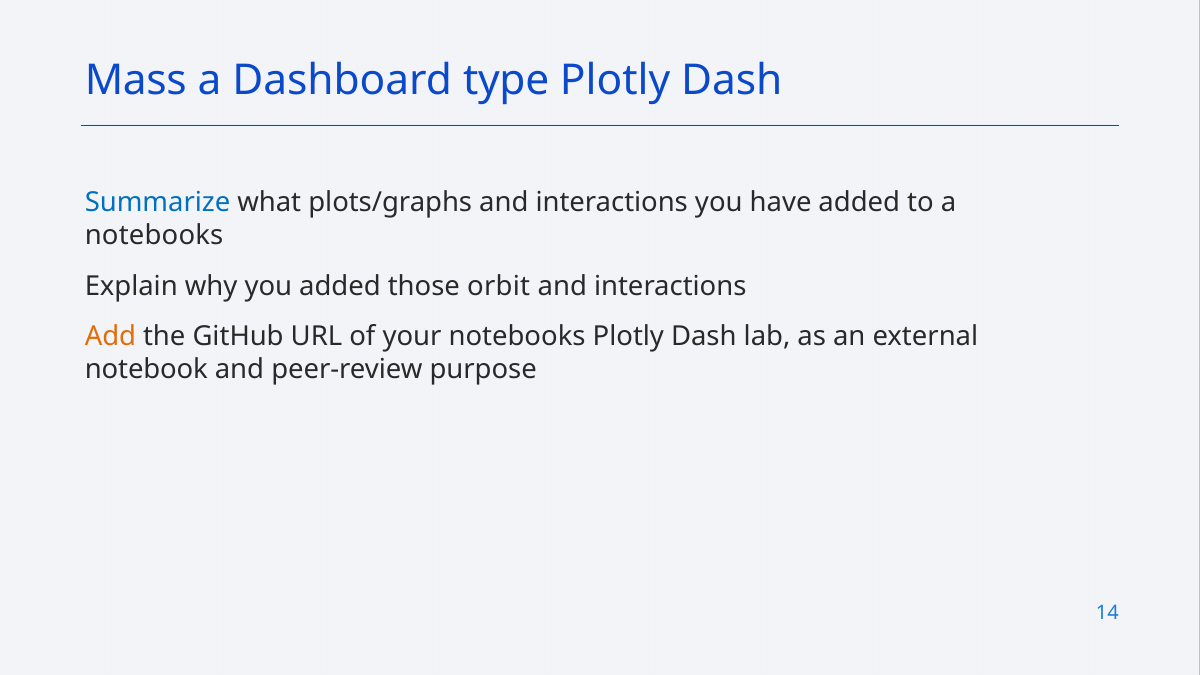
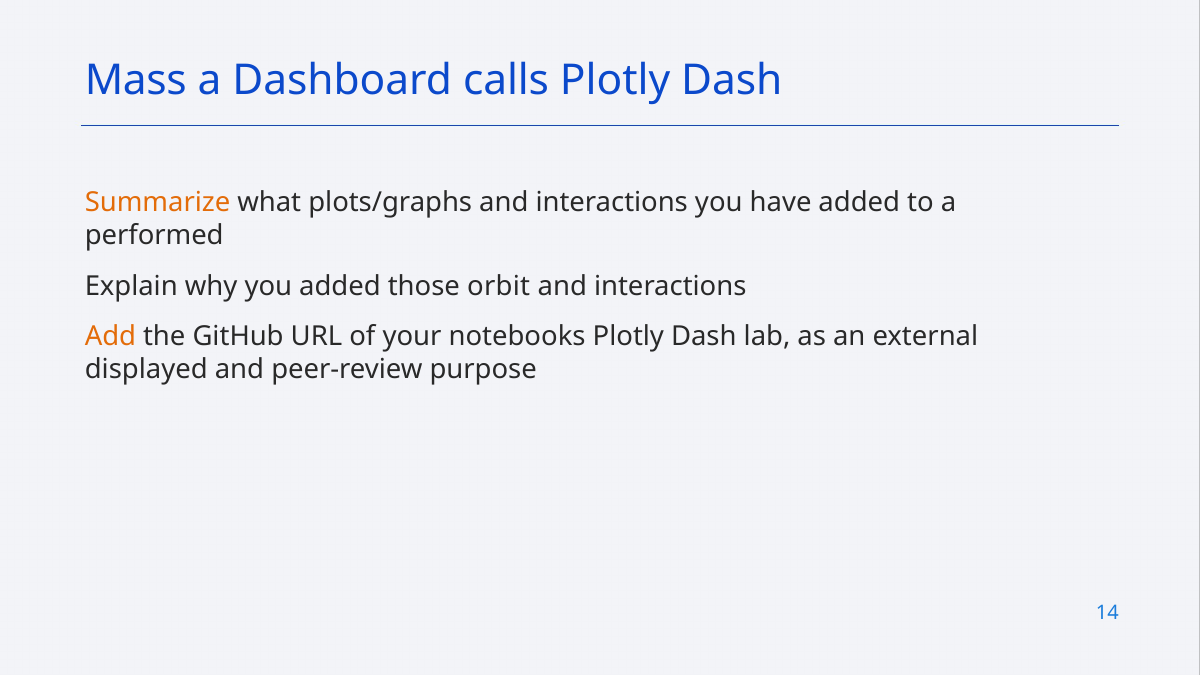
type: type -> calls
Summarize colour: blue -> orange
notebooks at (154, 236): notebooks -> performed
notebook: notebook -> displayed
